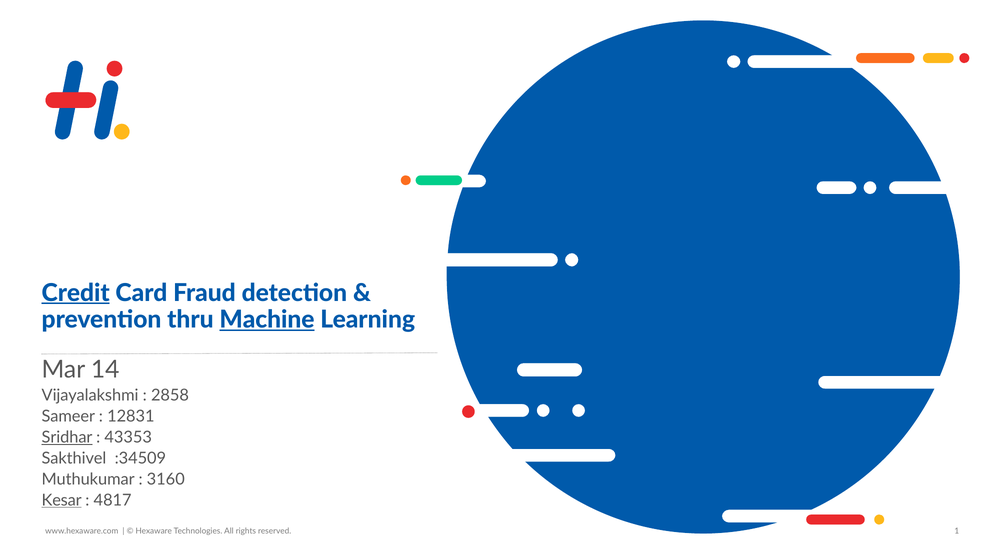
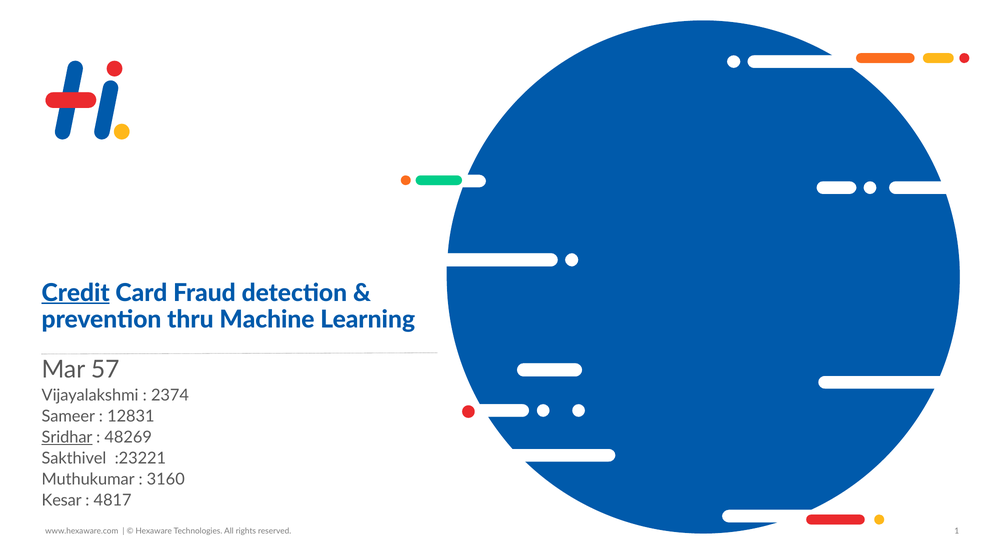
Machine underline: present -> none
14: 14 -> 57
2858: 2858 -> 2374
43353: 43353 -> 48269
:34509: :34509 -> :23221
Kesar underline: present -> none
